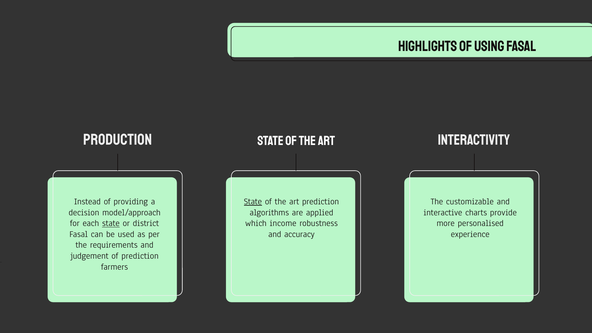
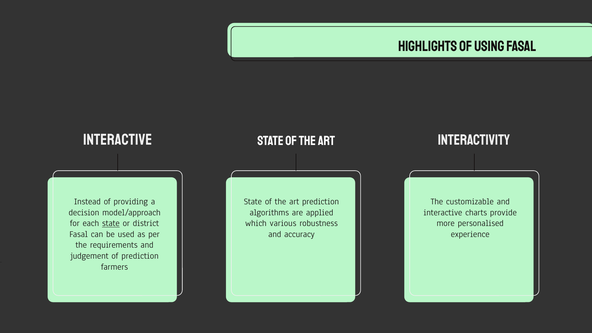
PRODUCTION at (118, 140): PRODUCTION -> INTERACTIVE
State at (253, 202) underline: present -> none
income: income -> various
